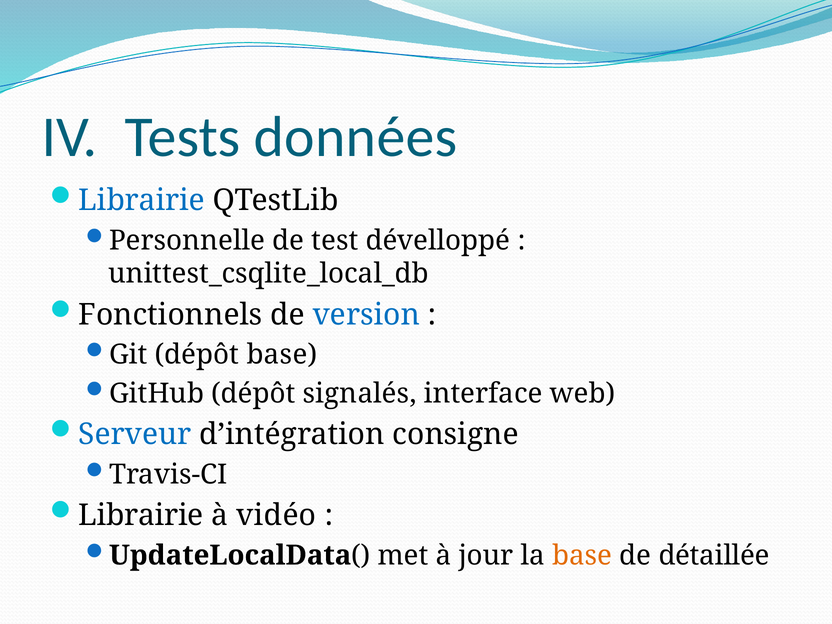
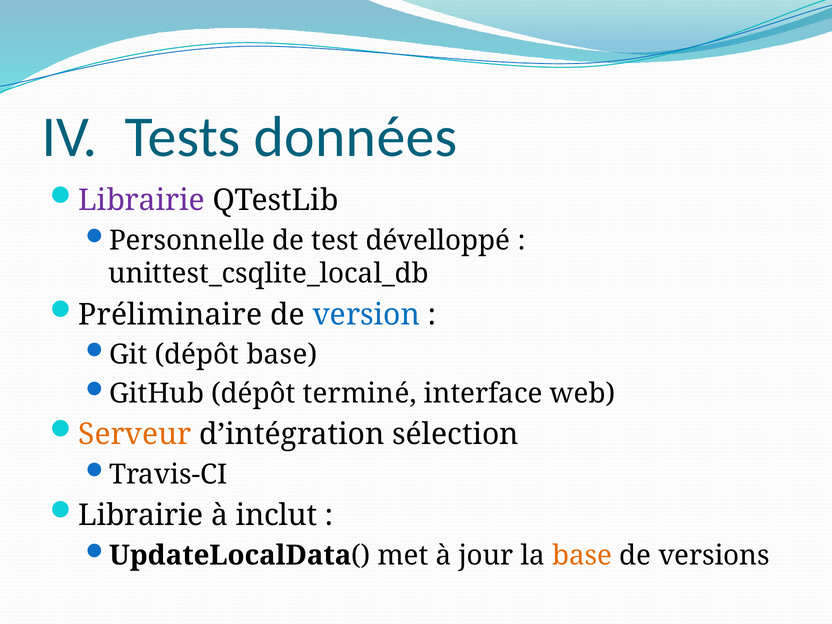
Librairie at (142, 200) colour: blue -> purple
Fonctionnels: Fonctionnels -> Préliminaire
signalés: signalés -> terminé
Serveur colour: blue -> orange
consigne: consigne -> sélection
vidéo: vidéo -> inclut
détaillée: détaillée -> versions
